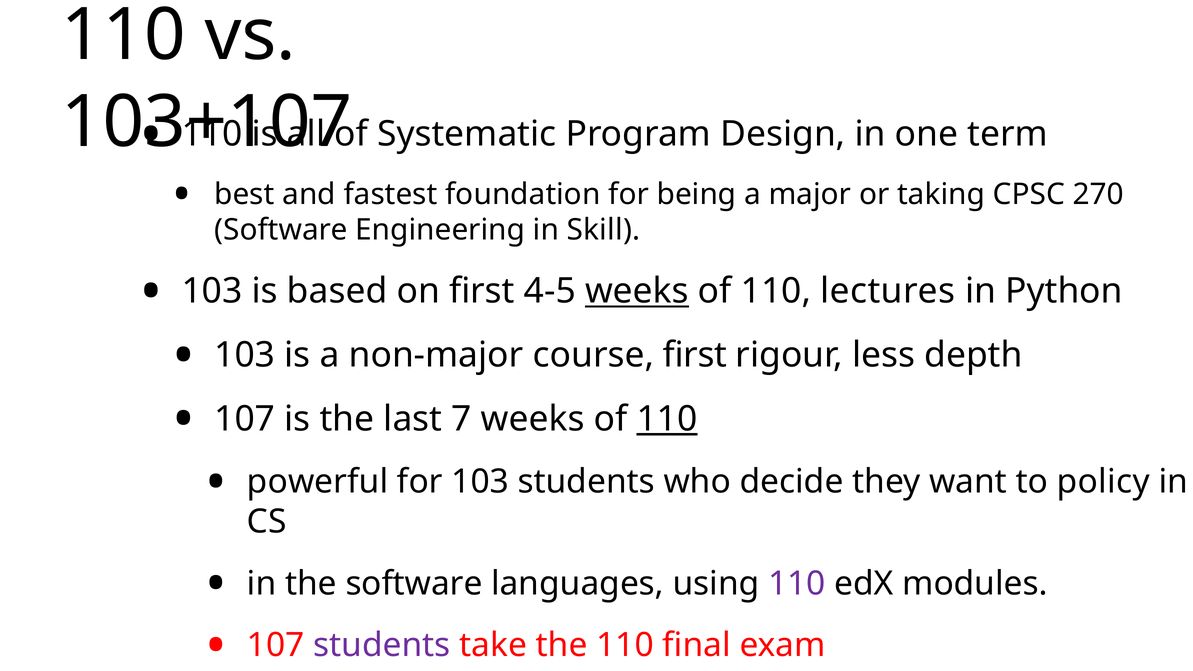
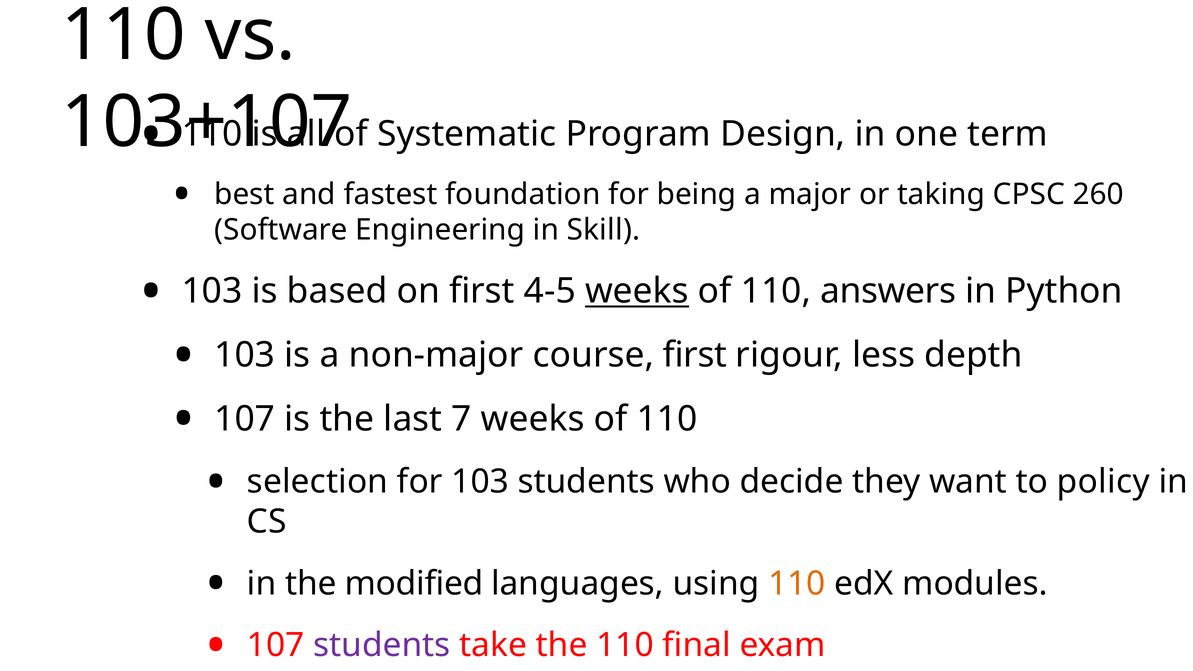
270: 270 -> 260
lectures: lectures -> answers
110 at (667, 419) underline: present -> none
powerful: powerful -> selection
the software: software -> modified
110 at (797, 584) colour: purple -> orange
